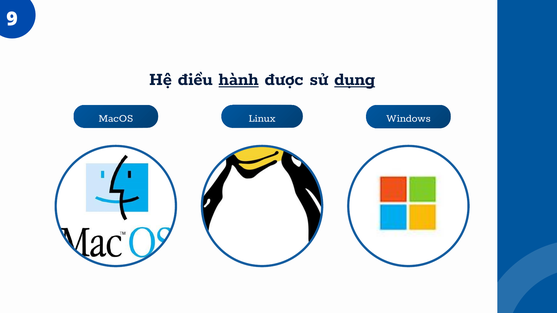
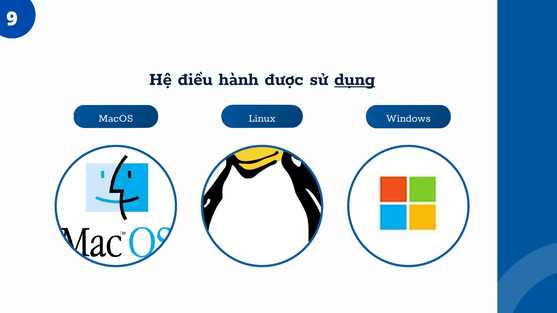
hành underline: present -> none
